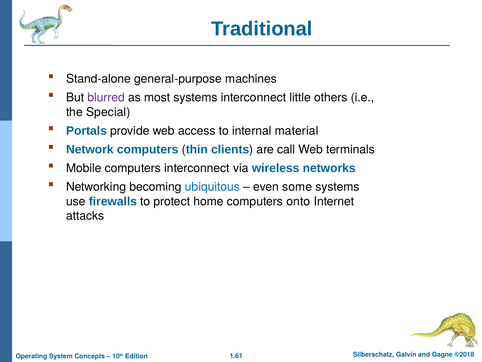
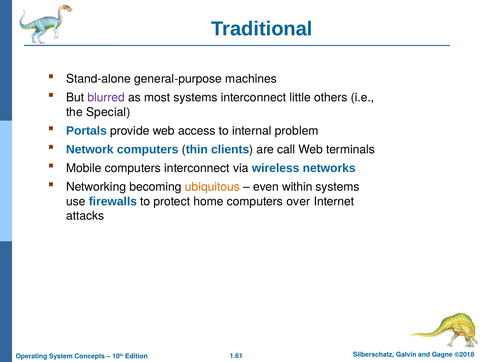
material: material -> problem
ubiquitous colour: blue -> orange
some: some -> within
onto: onto -> over
